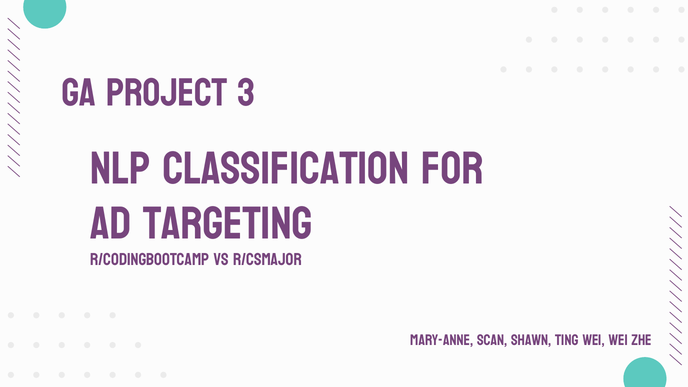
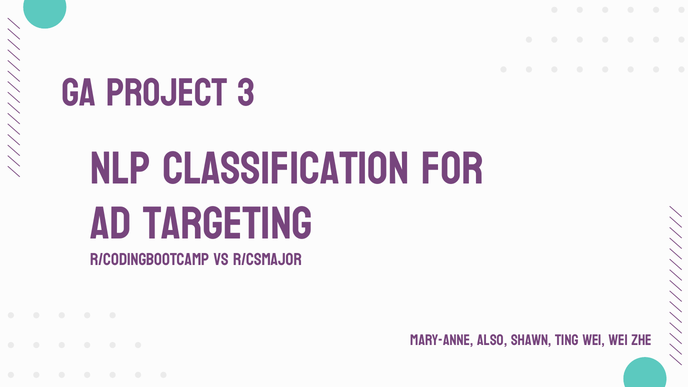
scan: scan -> also
